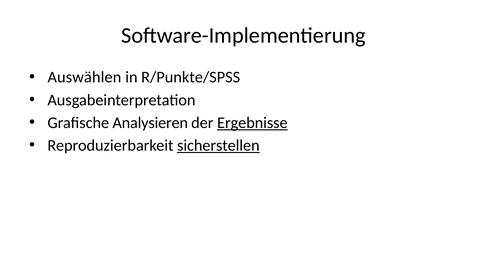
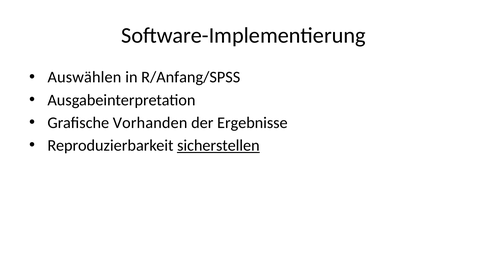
R/Punkte/SPSS: R/Punkte/SPSS -> R/Anfang/SPSS
Analysieren: Analysieren -> Vorhanden
Ergebnisse underline: present -> none
